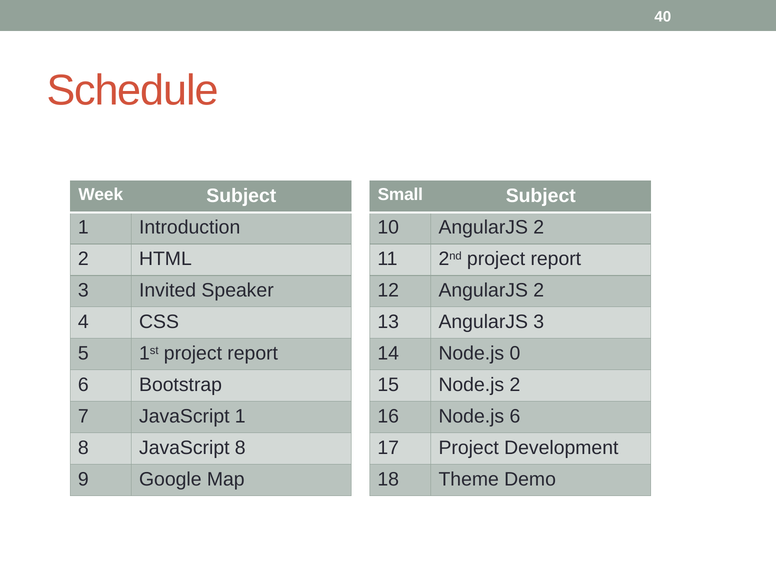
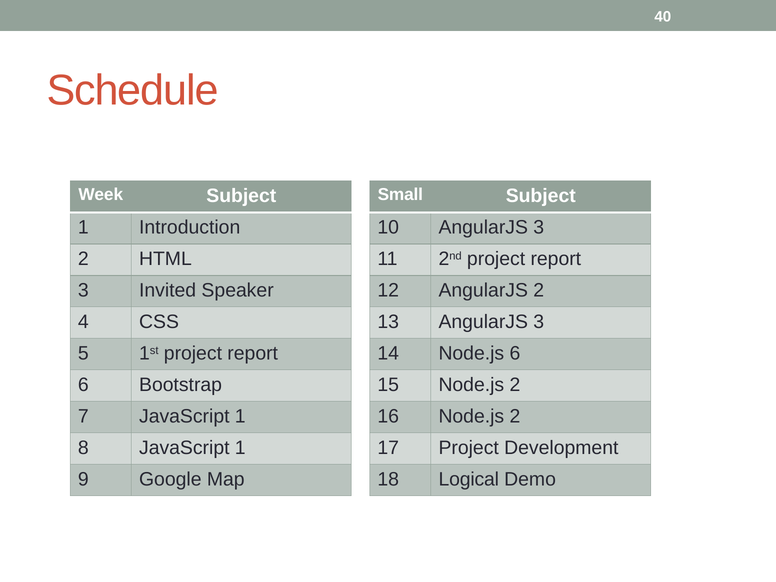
10 AngularJS 2: 2 -> 3
Node.js 0: 0 -> 6
16 Node.js 6: 6 -> 2
8 JavaScript 8: 8 -> 1
Theme: Theme -> Logical
